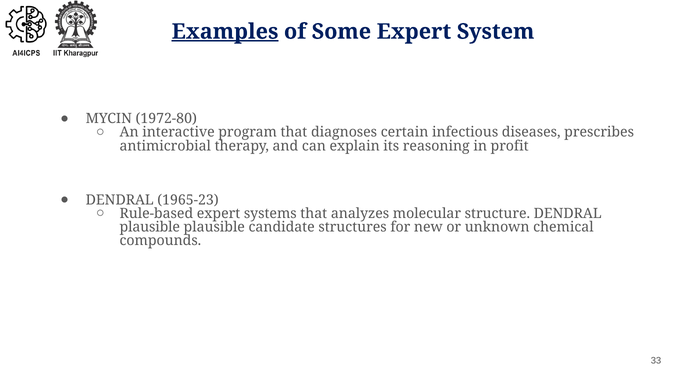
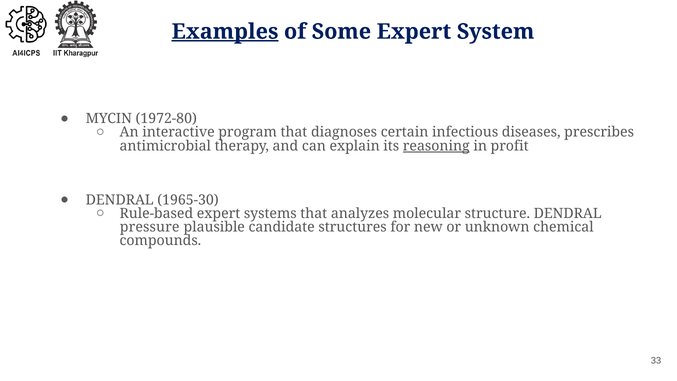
reasoning underline: none -> present
1965-23: 1965-23 -> 1965-30
plausible at (150, 227): plausible -> pressure
